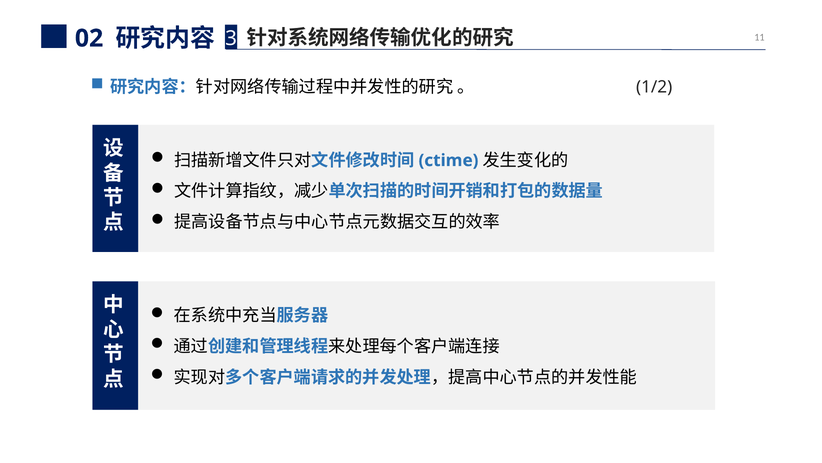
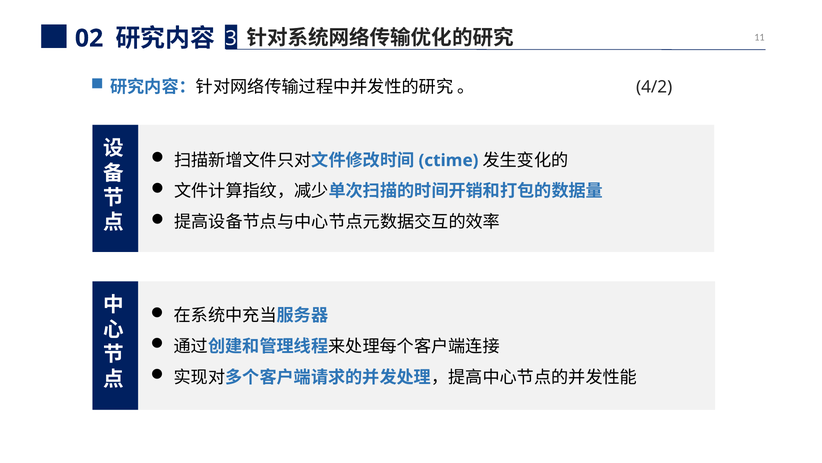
1/2: 1/2 -> 4/2
